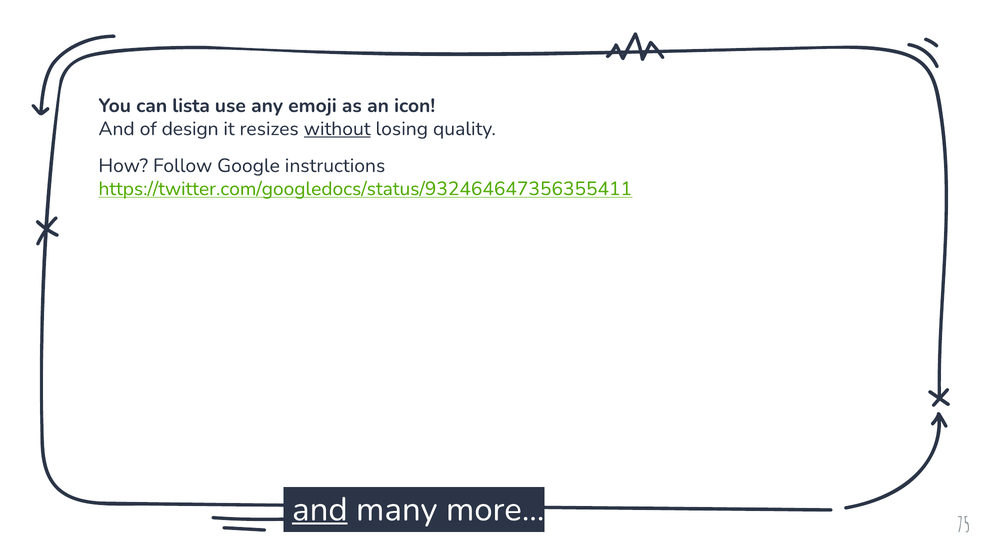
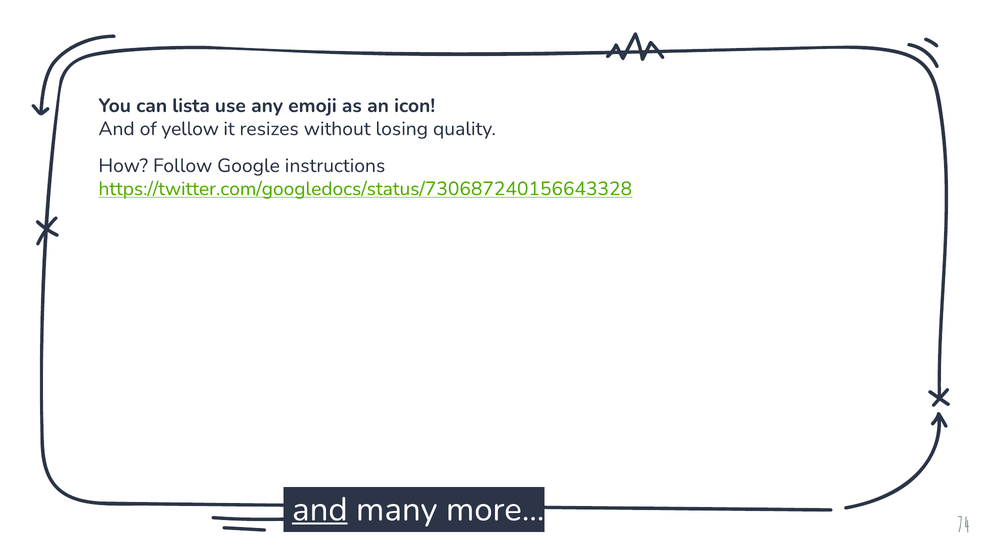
design: design -> yellow
without underline: present -> none
https://twitter.com/googledocs/status/932464647356355411: https://twitter.com/googledocs/status/932464647356355411 -> https://twitter.com/googledocs/status/730687240156643328
75: 75 -> 74
